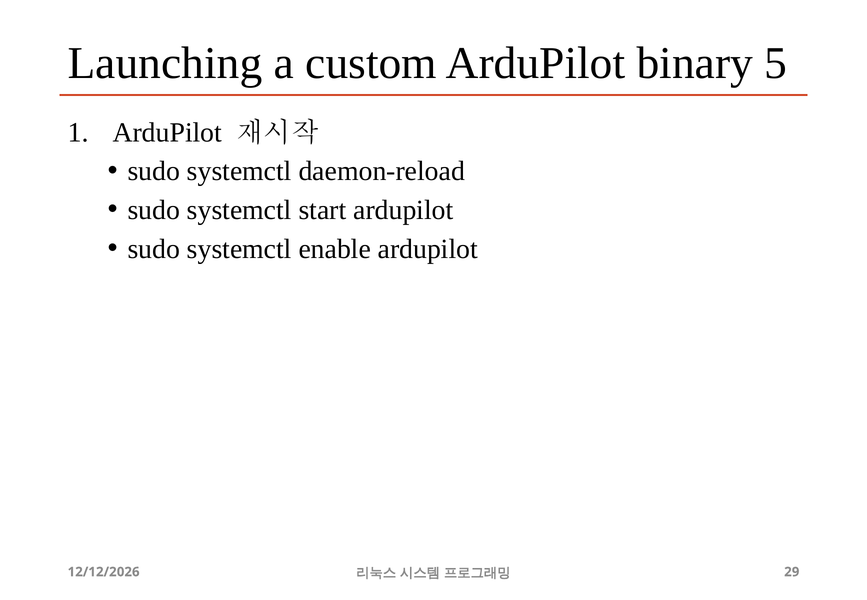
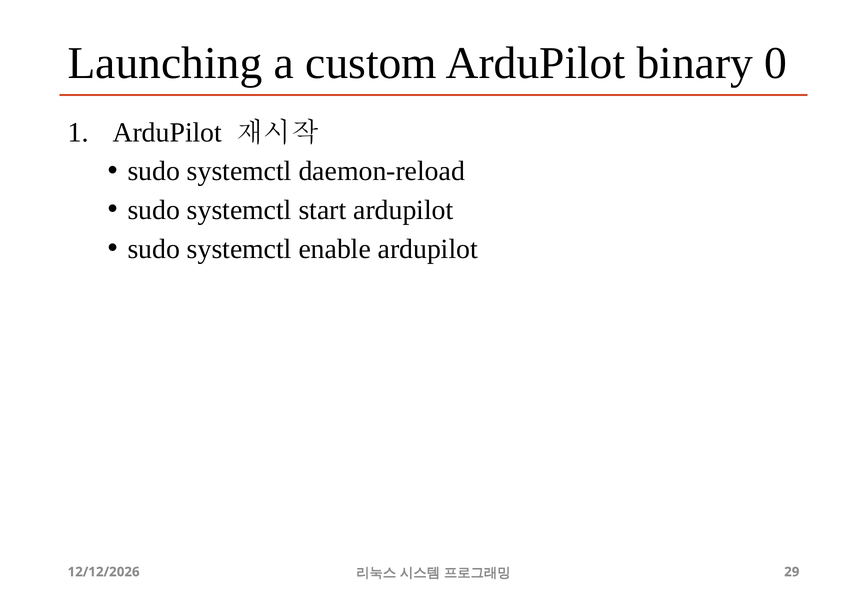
5: 5 -> 0
